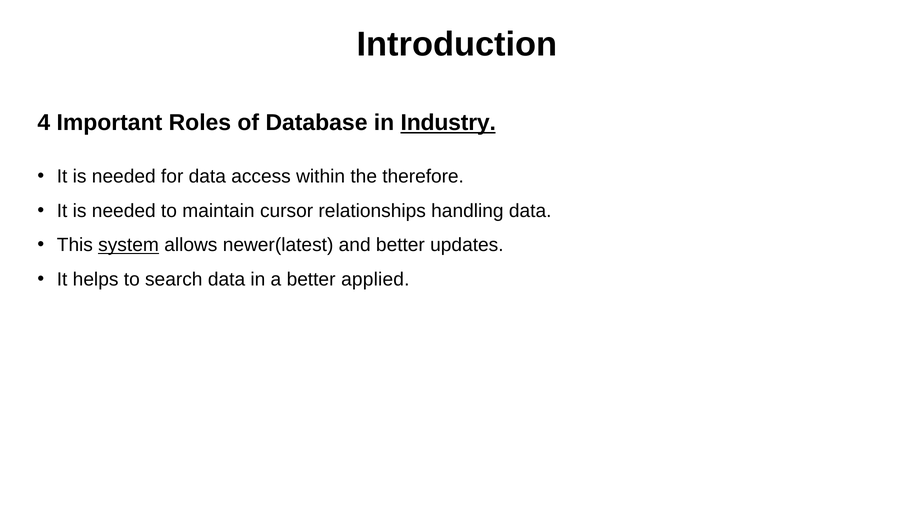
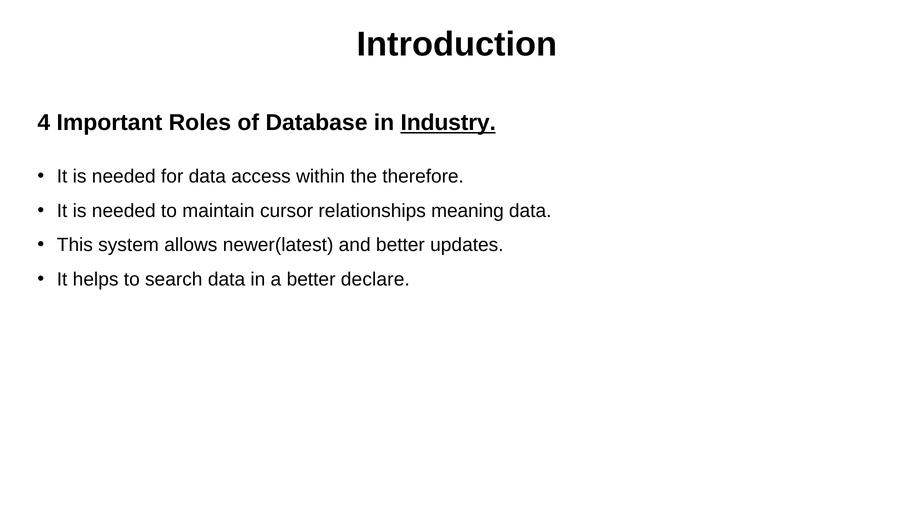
handling: handling -> meaning
system underline: present -> none
applied: applied -> declare
